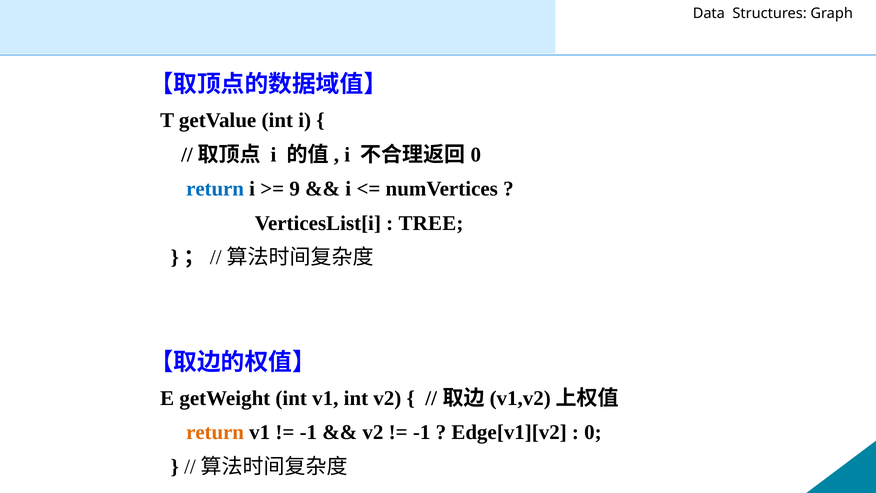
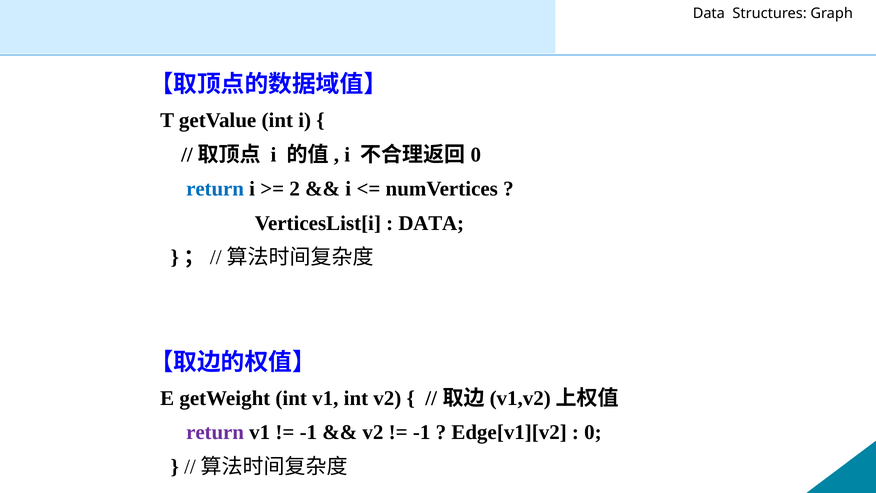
9: 9 -> 2
TREE at (431, 223): TREE -> DATA
return at (215, 432) colour: orange -> purple
